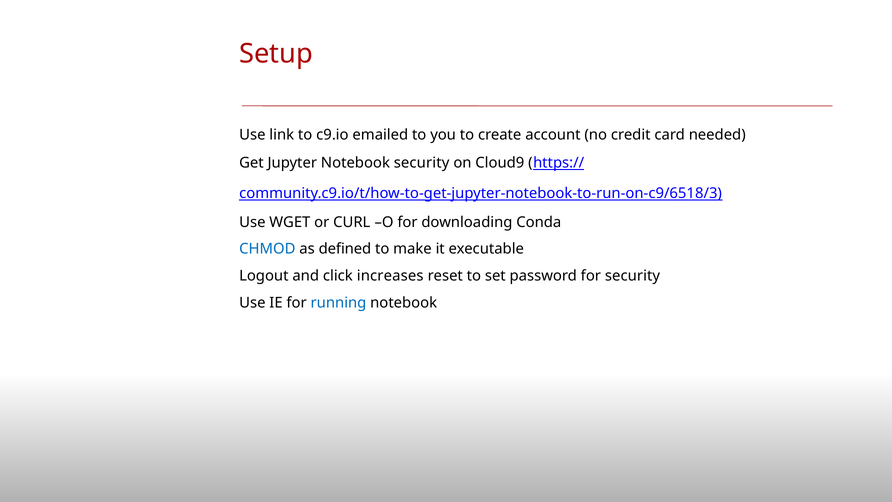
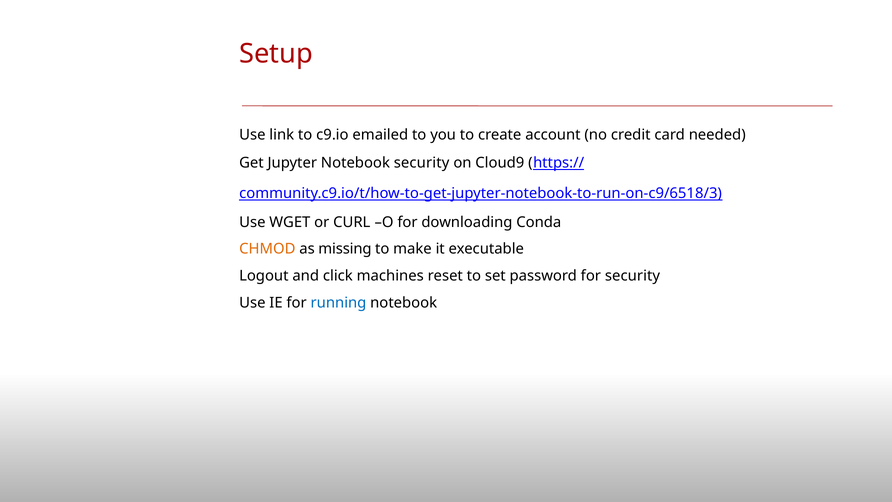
CHMOD colour: blue -> orange
defined: defined -> missing
increases: increases -> machines
